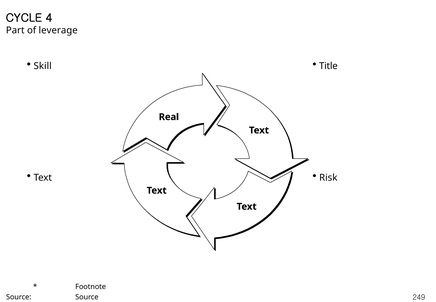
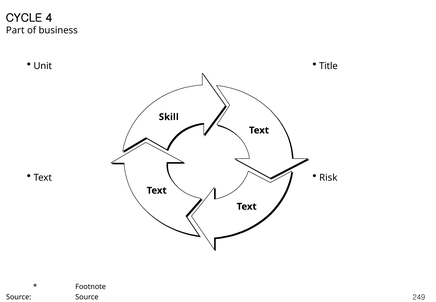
leverage: leverage -> business
Skill: Skill -> Unit
Real: Real -> Skill
